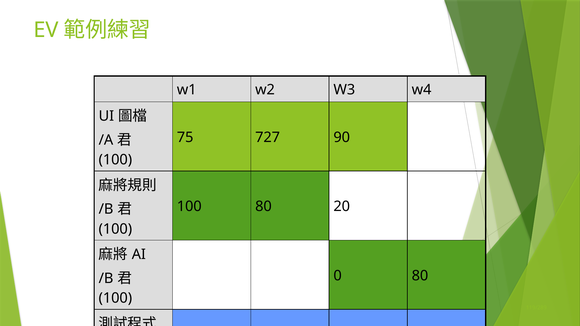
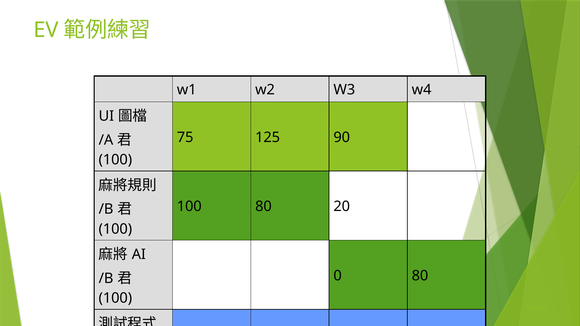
727: 727 -> 125
